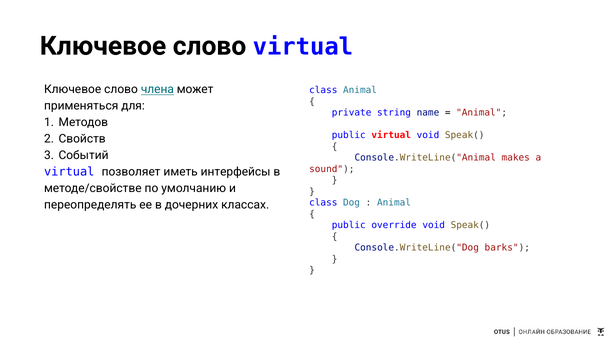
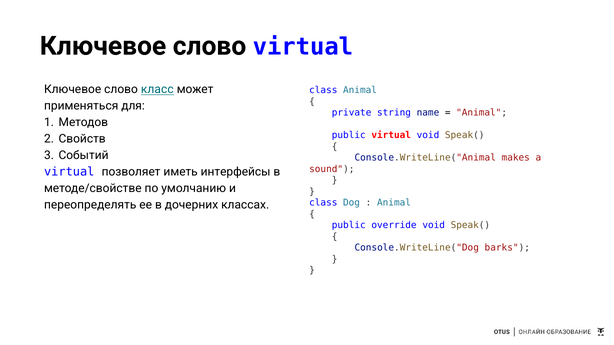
члена: члена -> класс
